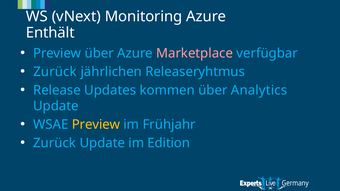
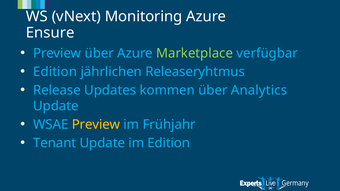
Enthält: Enthält -> Ensure
Marketplace colour: pink -> light green
Zurück at (55, 72): Zurück -> Edition
Zurück at (55, 143): Zurück -> Tenant
